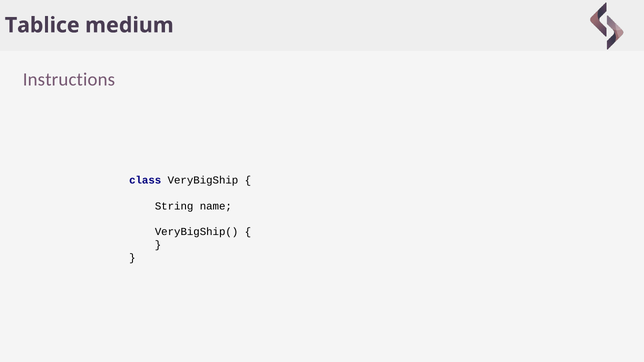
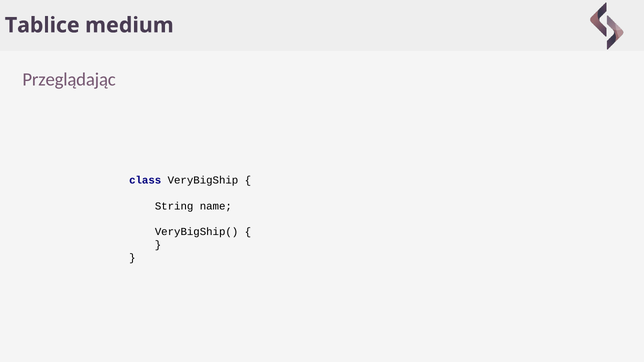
Instructions: Instructions -> Przeglądając
